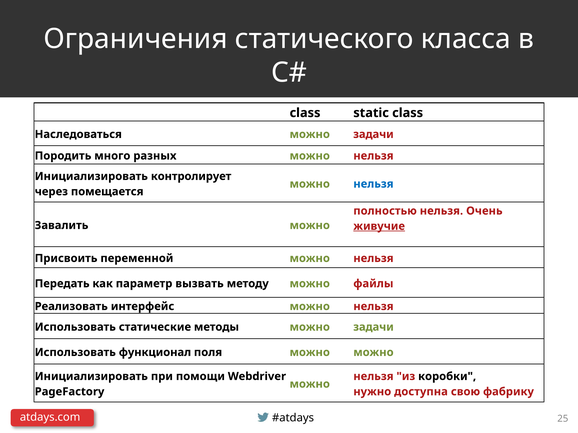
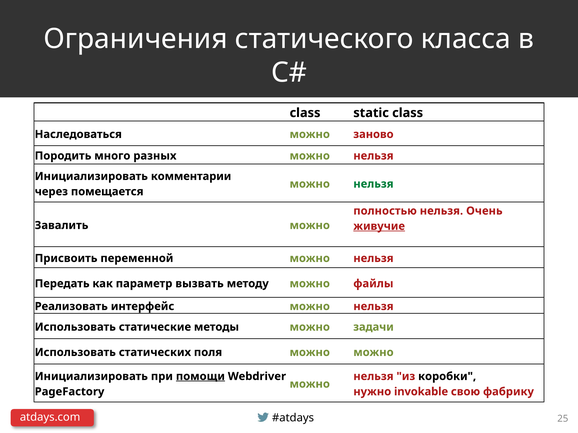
Наследоваться можно задачи: задачи -> заново
контролирует: контролирует -> комментарии
нельзя at (373, 184) colour: blue -> green
функционал: функционал -> статических
помощи underline: none -> present
доступна: доступна -> invokable
